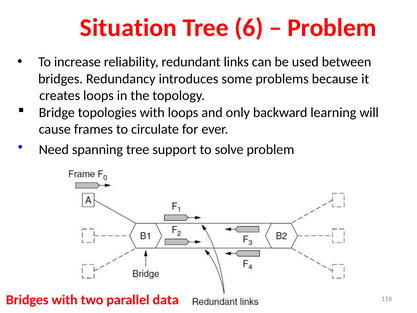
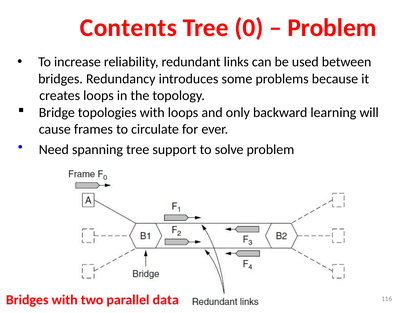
Situation: Situation -> Contents
6: 6 -> 0
